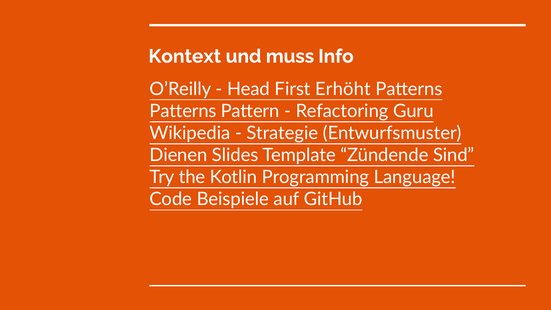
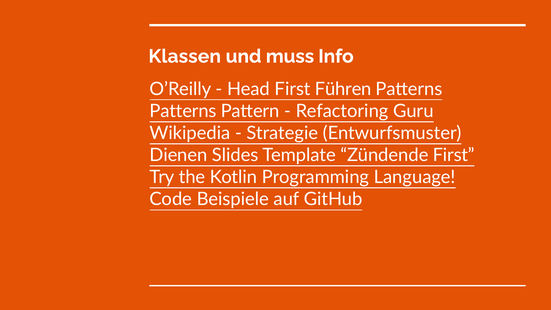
Kontext: Kontext -> Klassen
Erhöht: Erhöht -> Führen
Zündende Sind: Sind -> First
